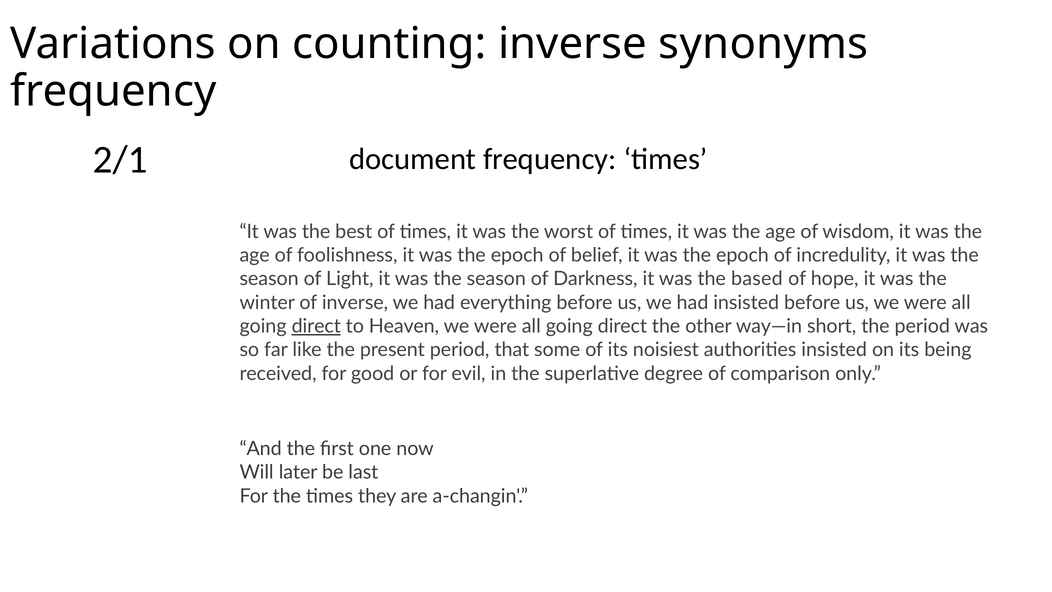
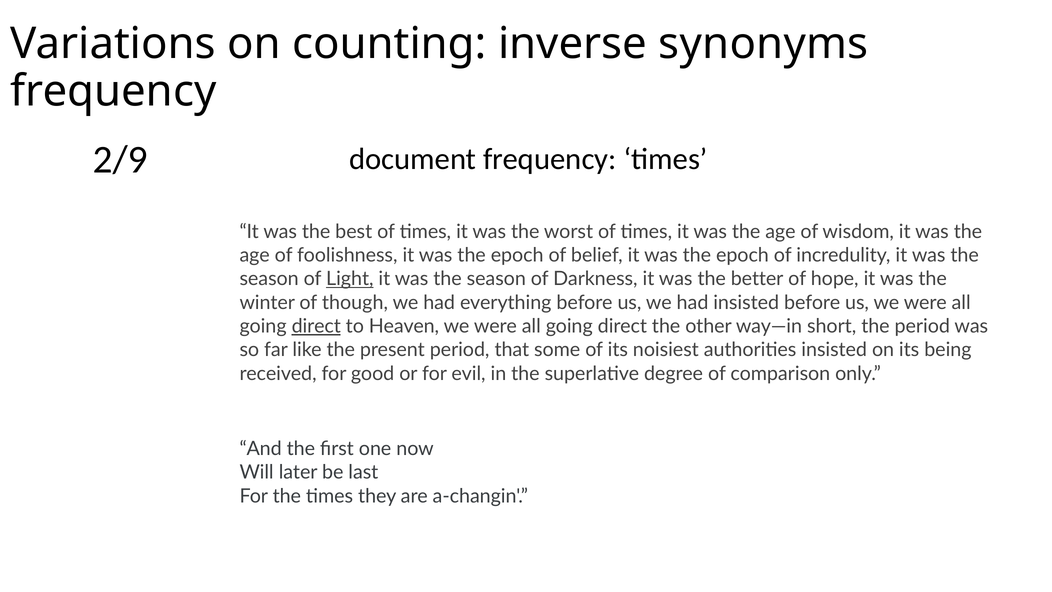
2/1: 2/1 -> 2/9
Light underline: none -> present
based: based -> better
of inverse: inverse -> though
